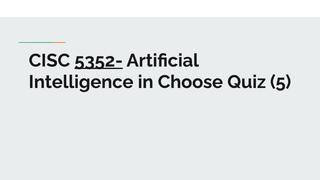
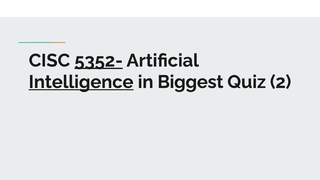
Intelligence underline: none -> present
Choose: Choose -> Biggest
5: 5 -> 2
